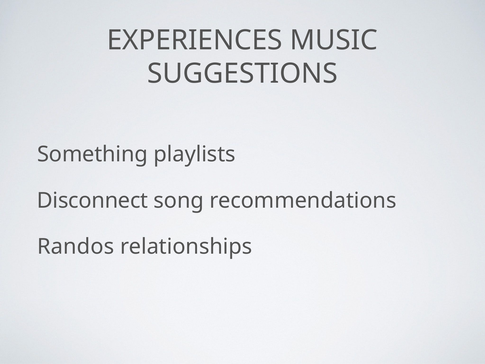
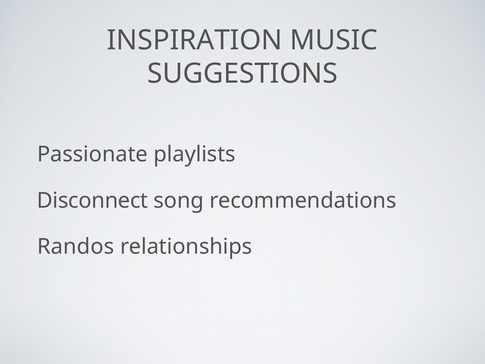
EXPERIENCES: EXPERIENCES -> INSPIRATION
Something: Something -> Passionate
